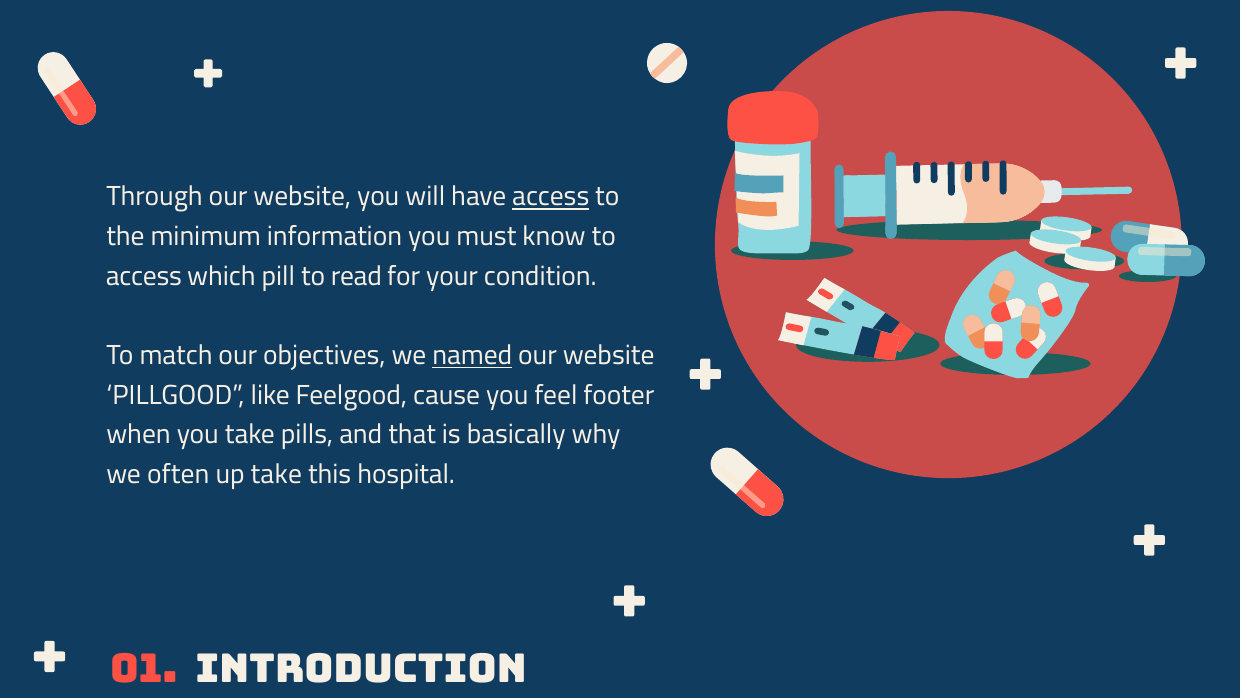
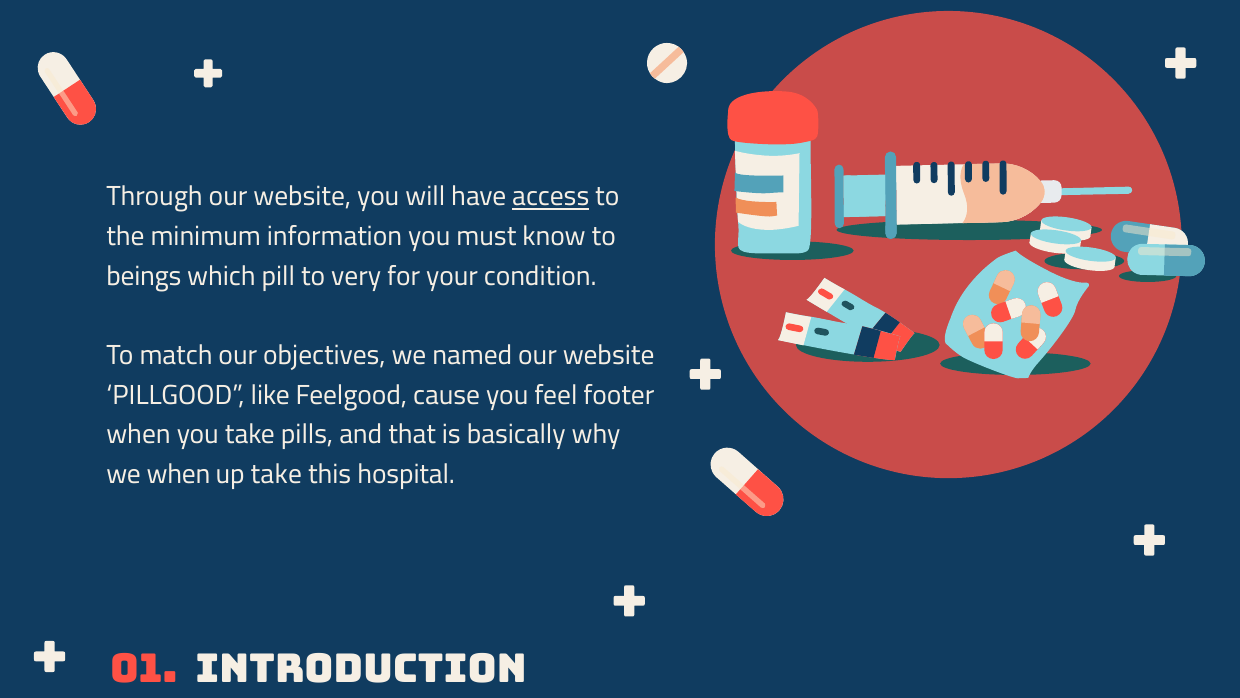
access at (144, 276): access -> beings
read: read -> very
named underline: present -> none
we often: often -> when
